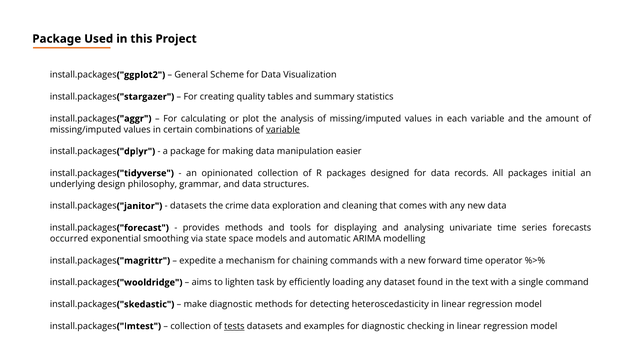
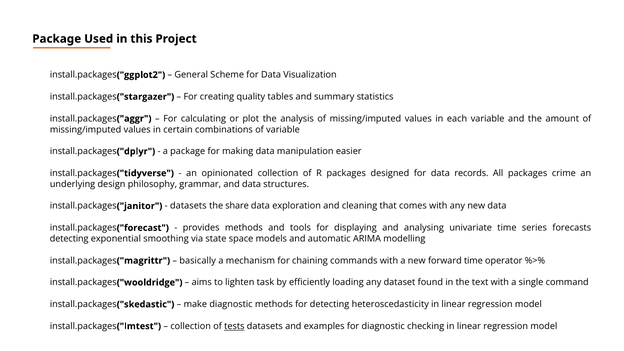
variable at (283, 130) underline: present -> none
initial: initial -> crime
crime: crime -> share
occurred at (69, 239): occurred -> detecting
expedite: expedite -> basically
